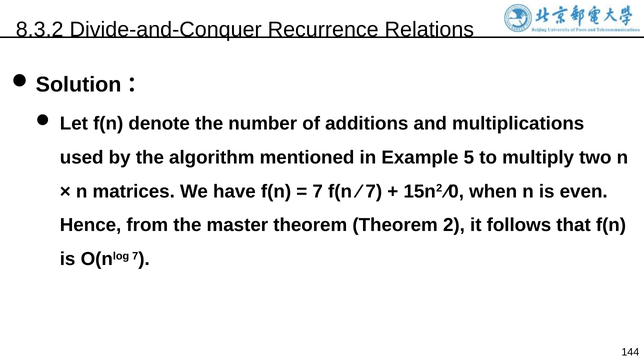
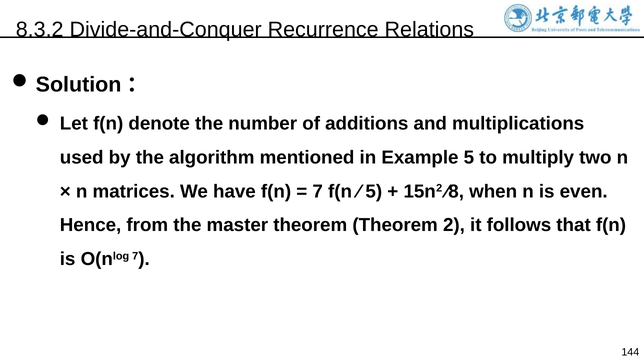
7 at (374, 192): 7 -> 5
∕0: ∕0 -> ∕8
